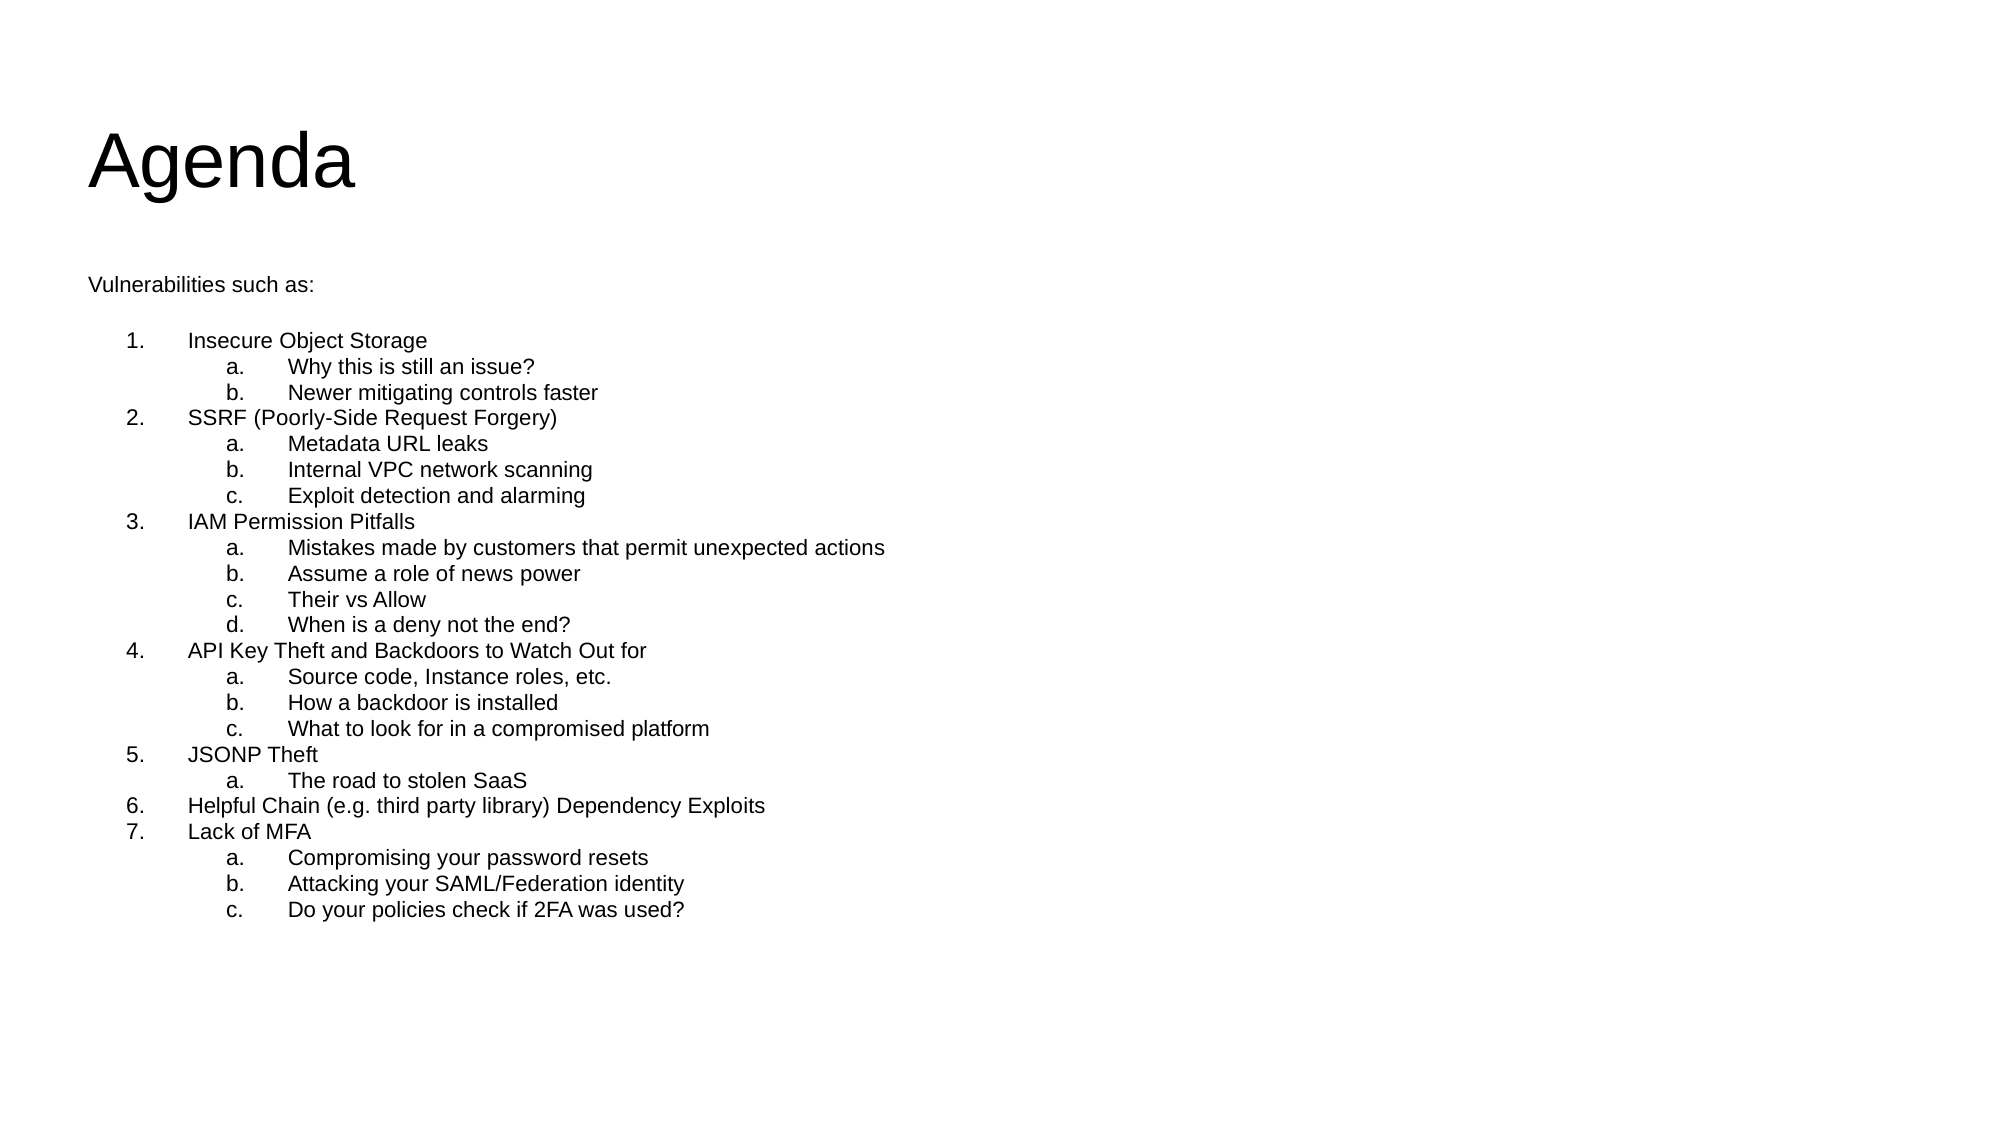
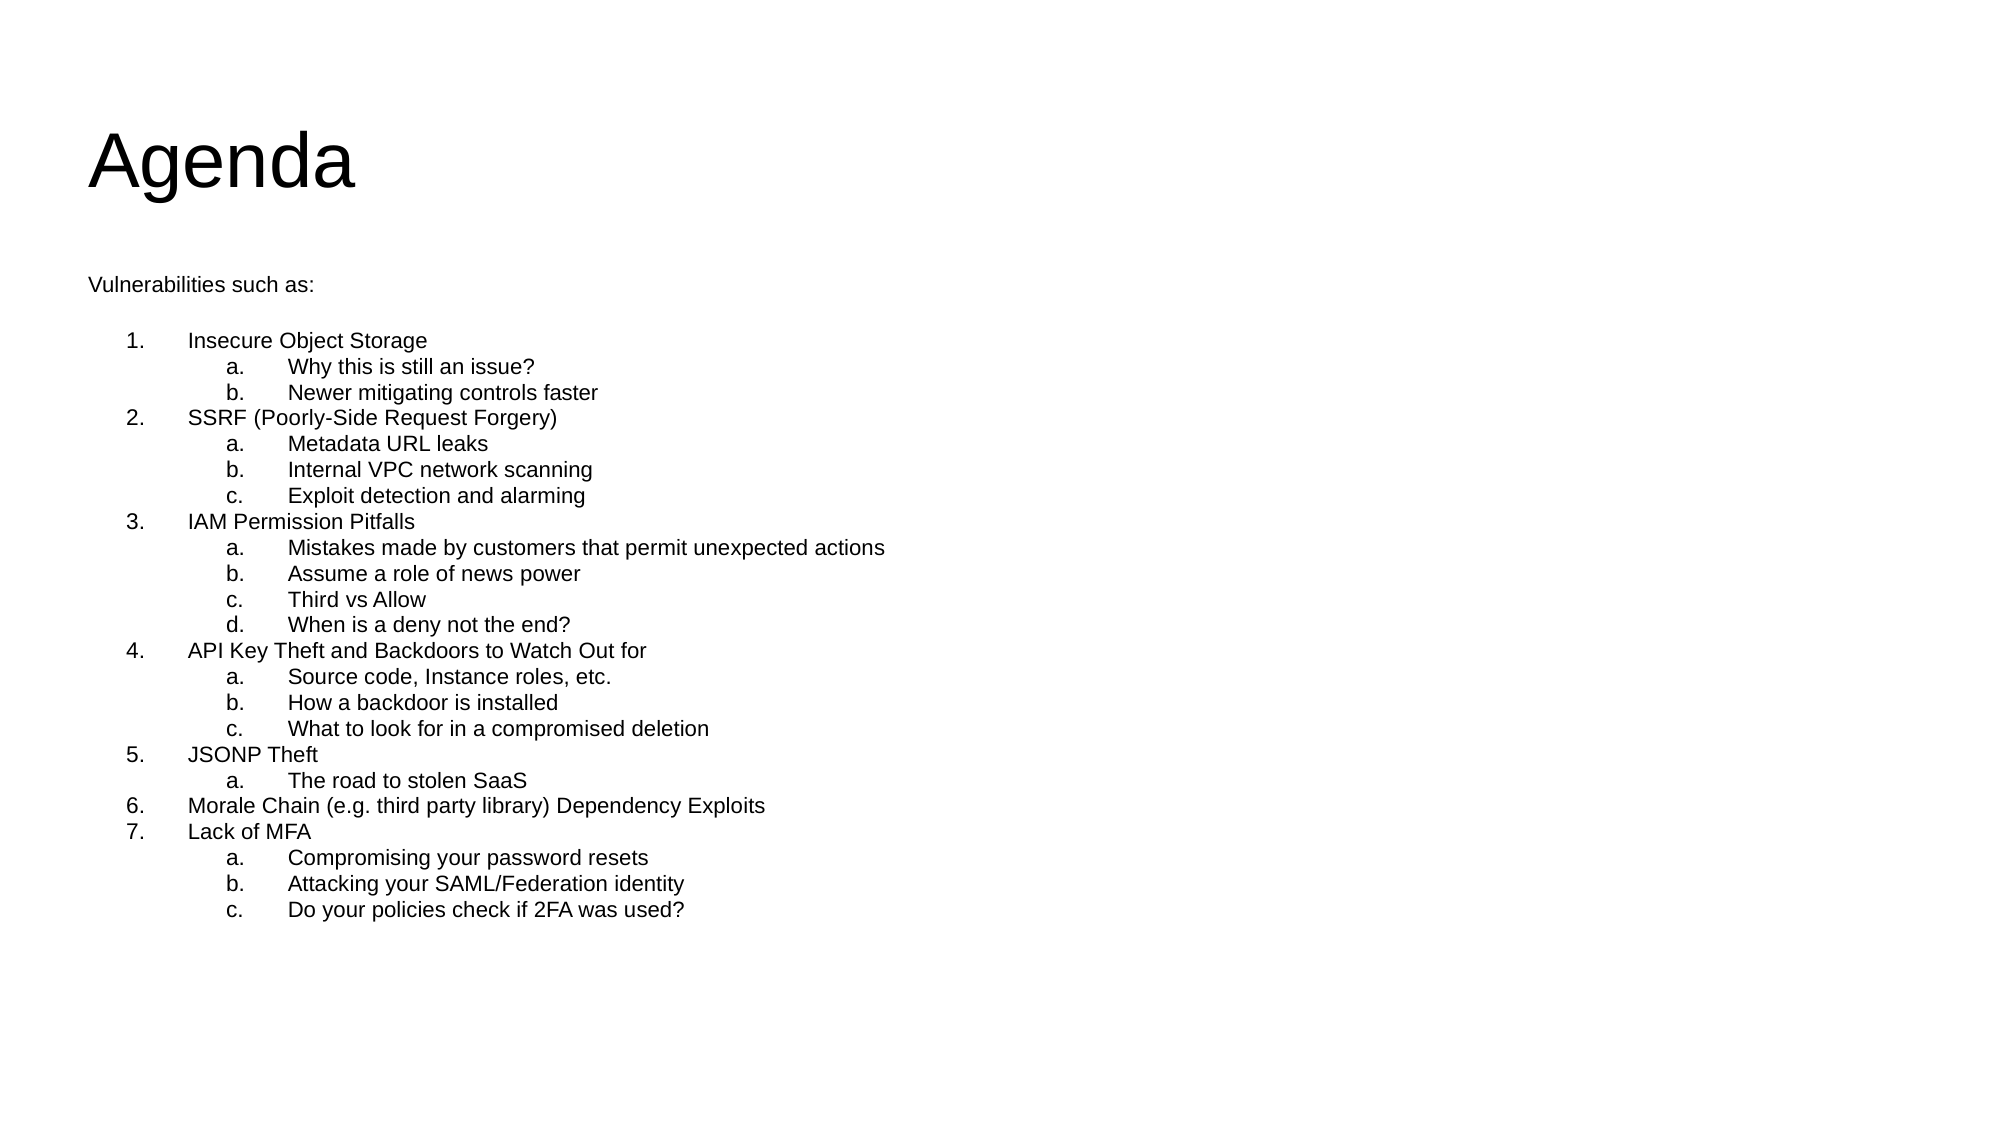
Their at (313, 600): Their -> Third
platform: platform -> deletion
Helpful: Helpful -> Morale
